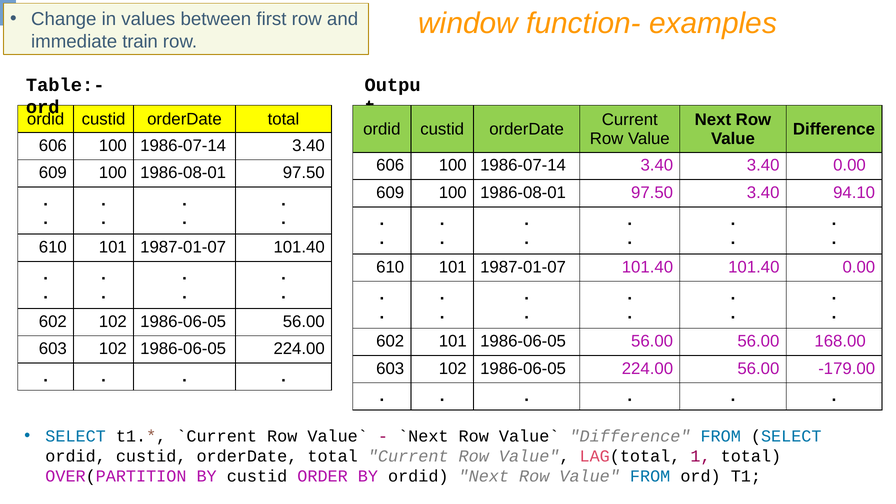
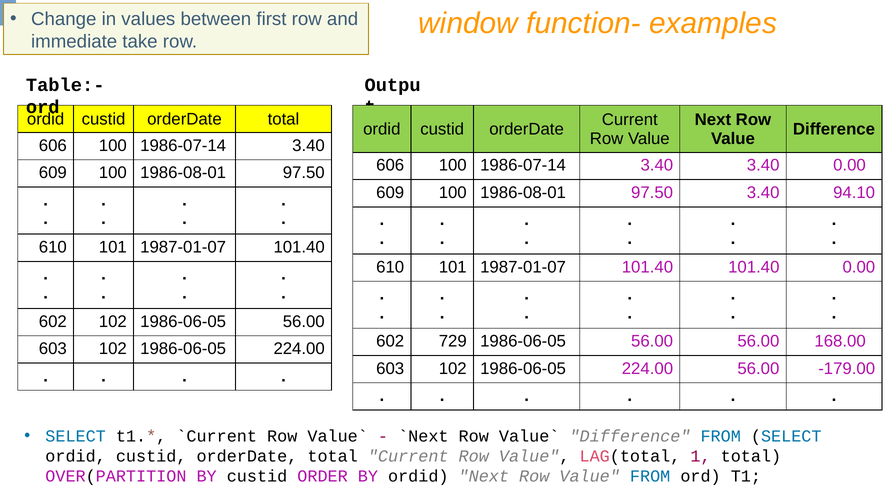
train: train -> take
602 101: 101 -> 729
